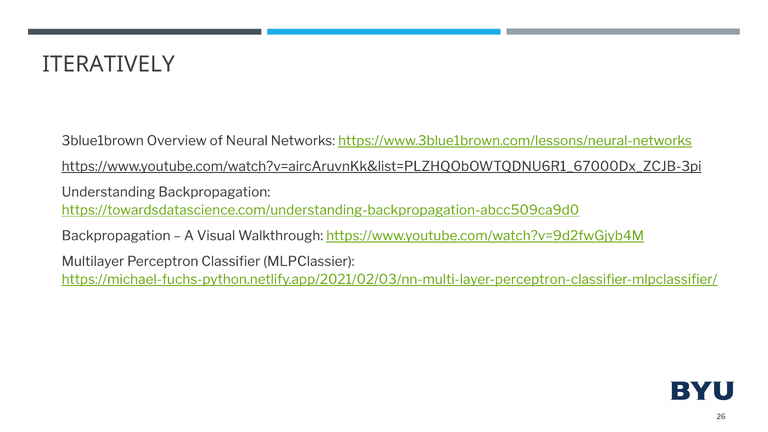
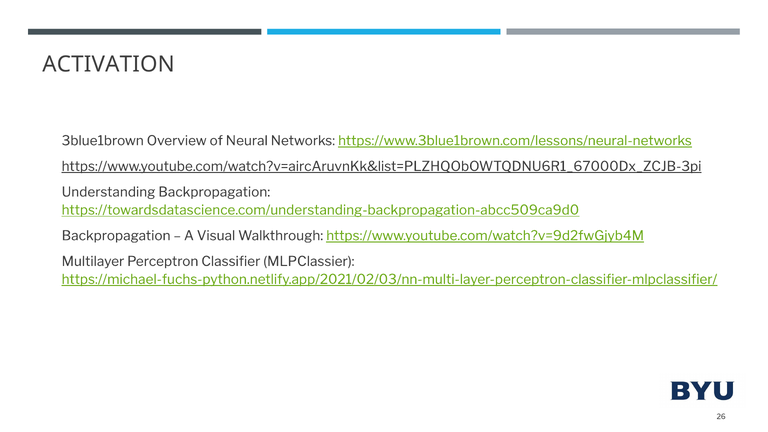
ITERATIVELY: ITERATIVELY -> ACTIVATION
